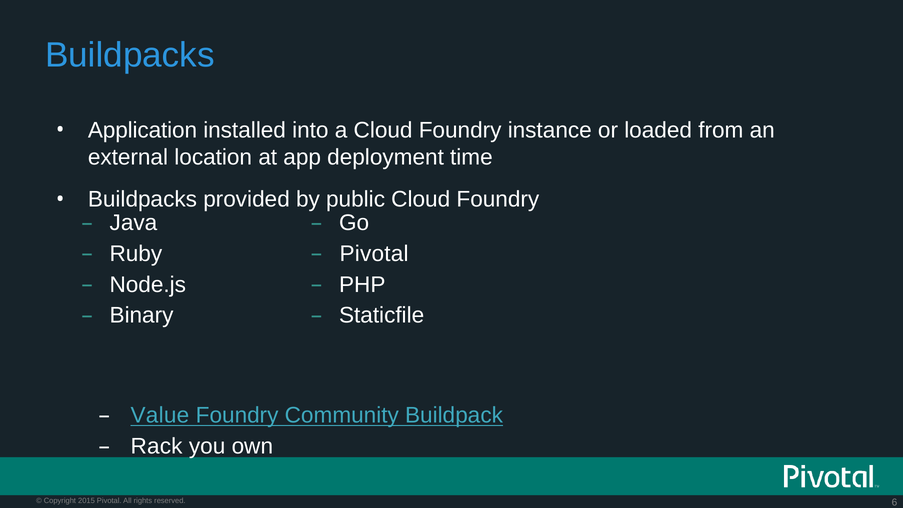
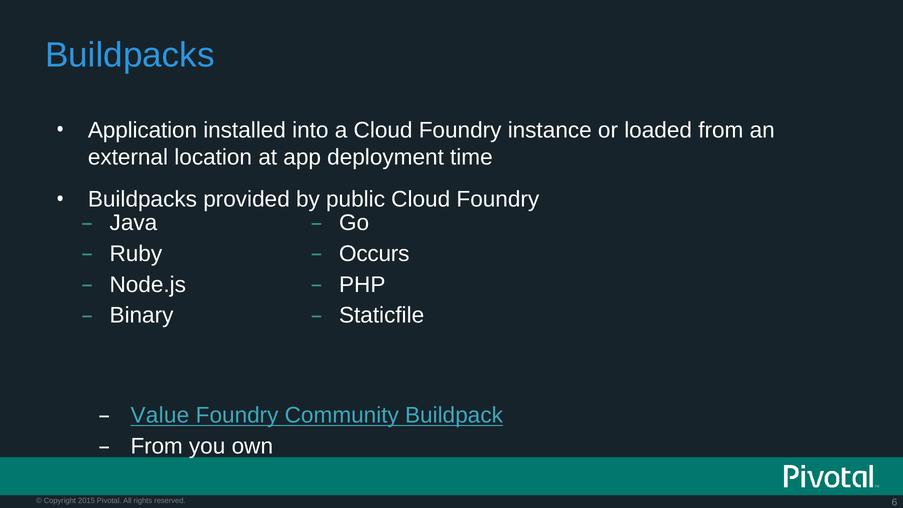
Pivotal at (374, 254): Pivotal -> Occurs
Rack at (157, 446): Rack -> From
